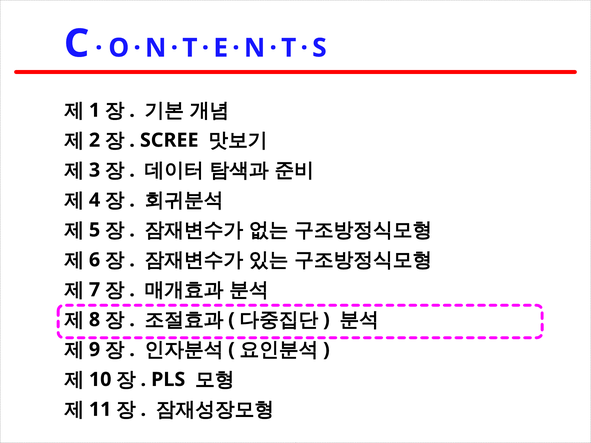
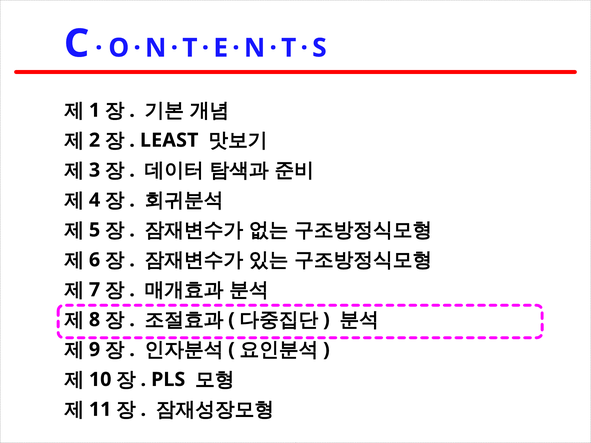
SCREE: SCREE -> LEAST
